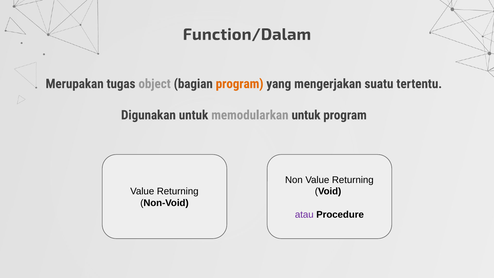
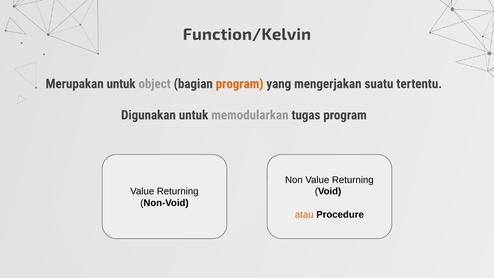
Function/Dalam: Function/Dalam -> Function/Kelvin
Merupakan tugas: tugas -> untuk
memodularkan untuk: untuk -> tugas
atau colour: purple -> orange
